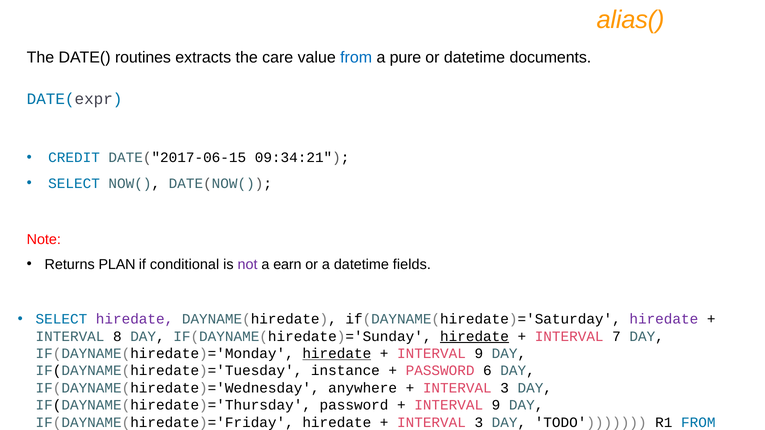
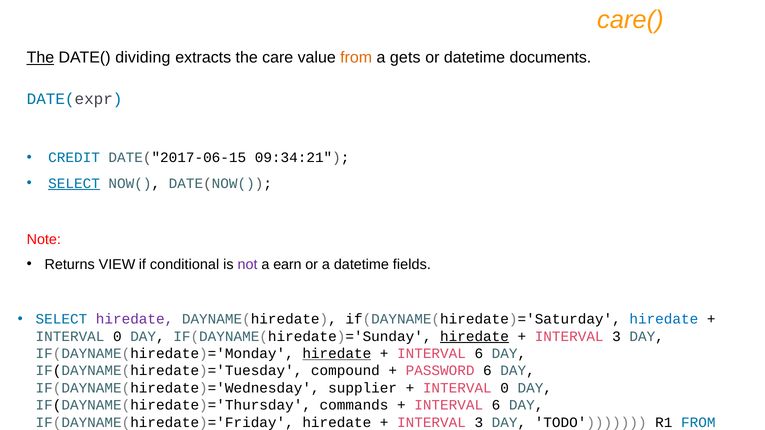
alias(: alias( -> care(
The at (40, 58) underline: none -> present
routines: routines -> dividing
from at (356, 58) colour: blue -> orange
pure: pure -> gets
SELECT at (74, 184) underline: none -> present
PLAN: PLAN -> VIEW
hiredate at (664, 319) colour: purple -> blue
8 at (117, 337): 8 -> 0
7 at (617, 337): 7 -> 3
9 at (479, 354): 9 -> 6
instance: instance -> compound
anywhere: anywhere -> supplier
3 at (505, 388): 3 -> 0
IF(DAYNAME(hiredate)='Thursday password: password -> commands
9 at (496, 405): 9 -> 6
